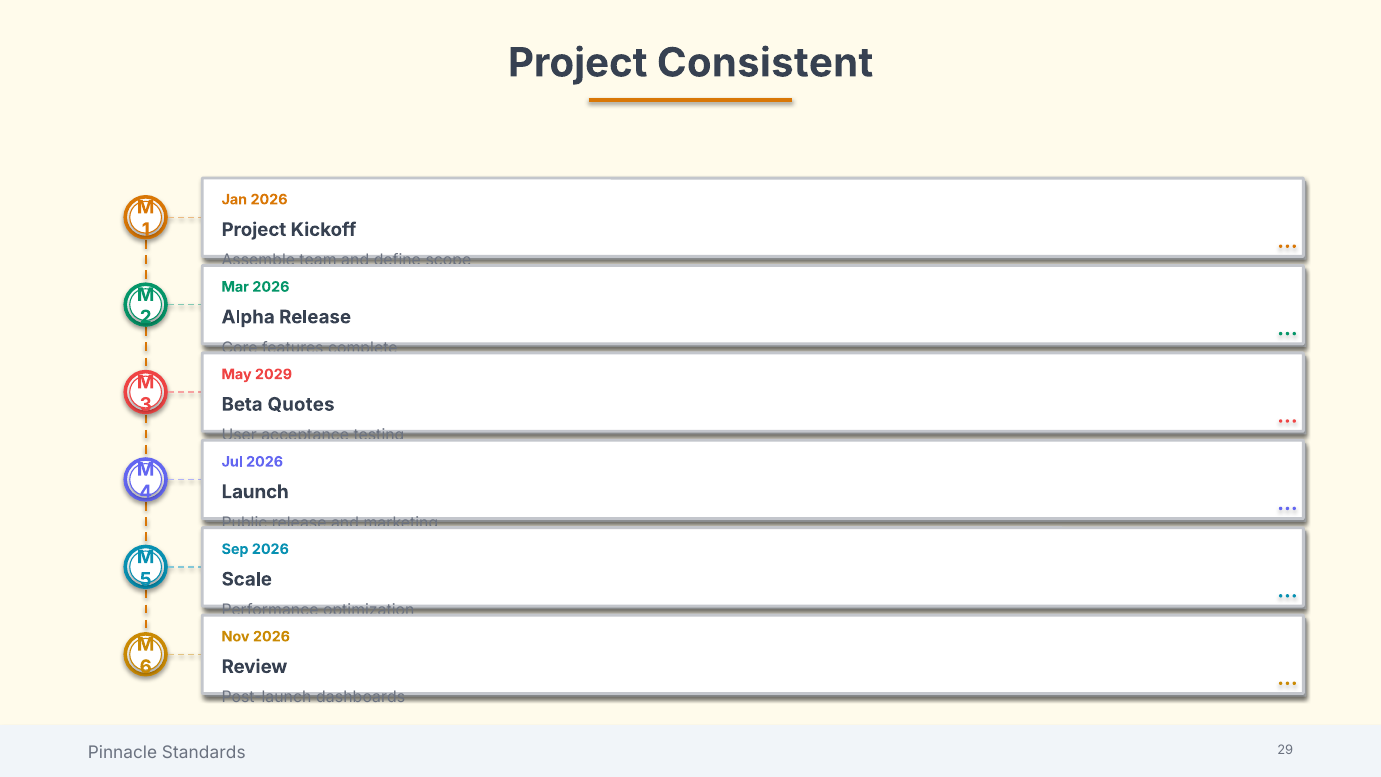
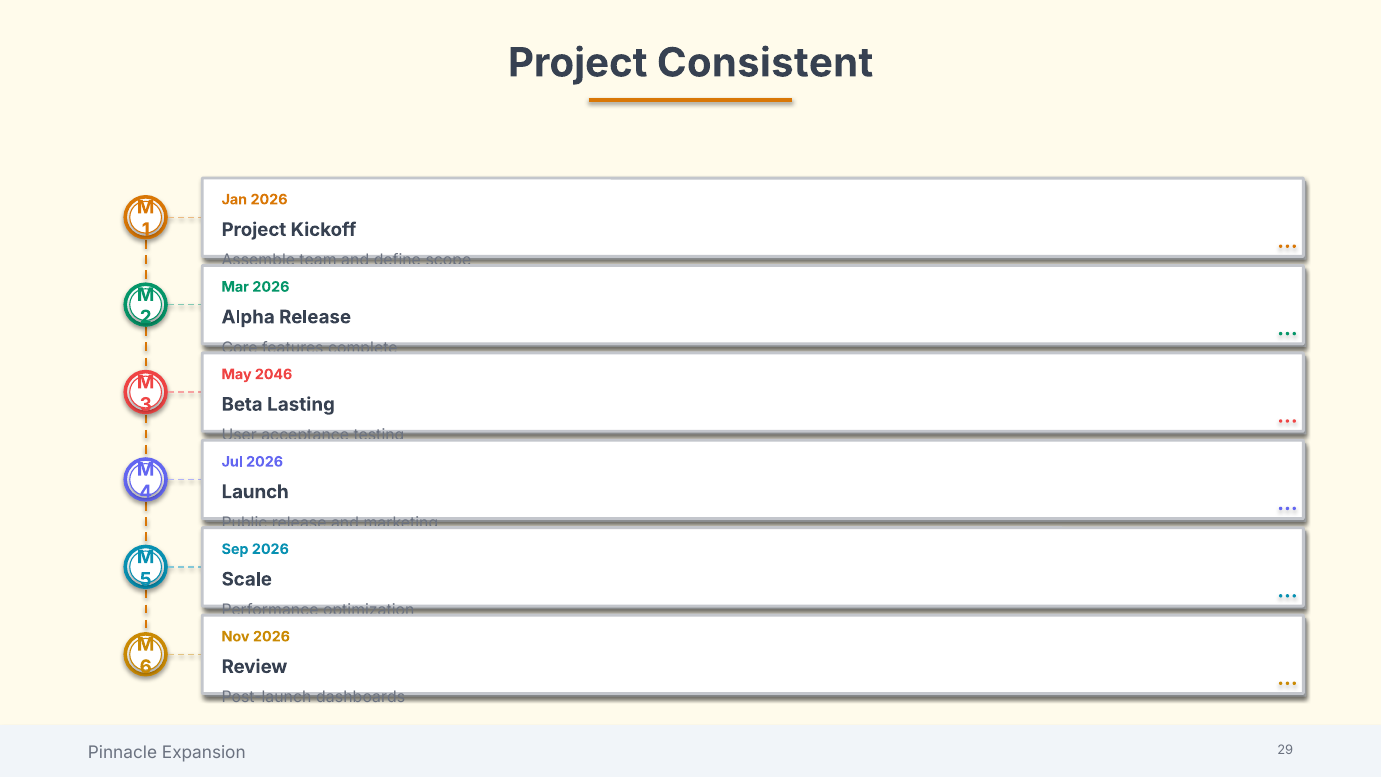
2029: 2029 -> 2046
Quotes: Quotes -> Lasting
Standards: Standards -> Expansion
